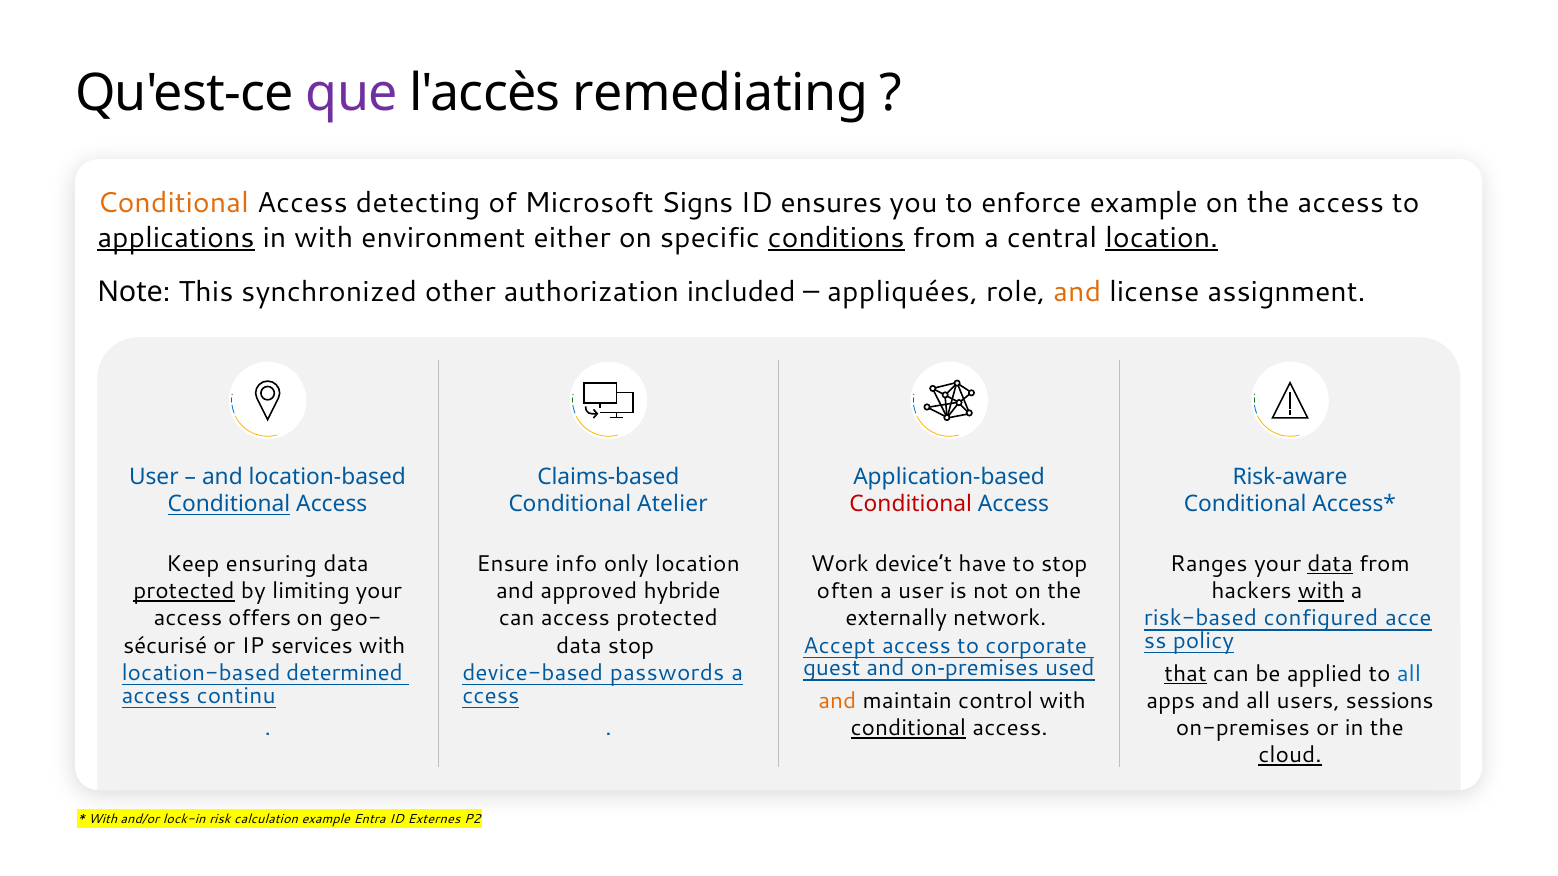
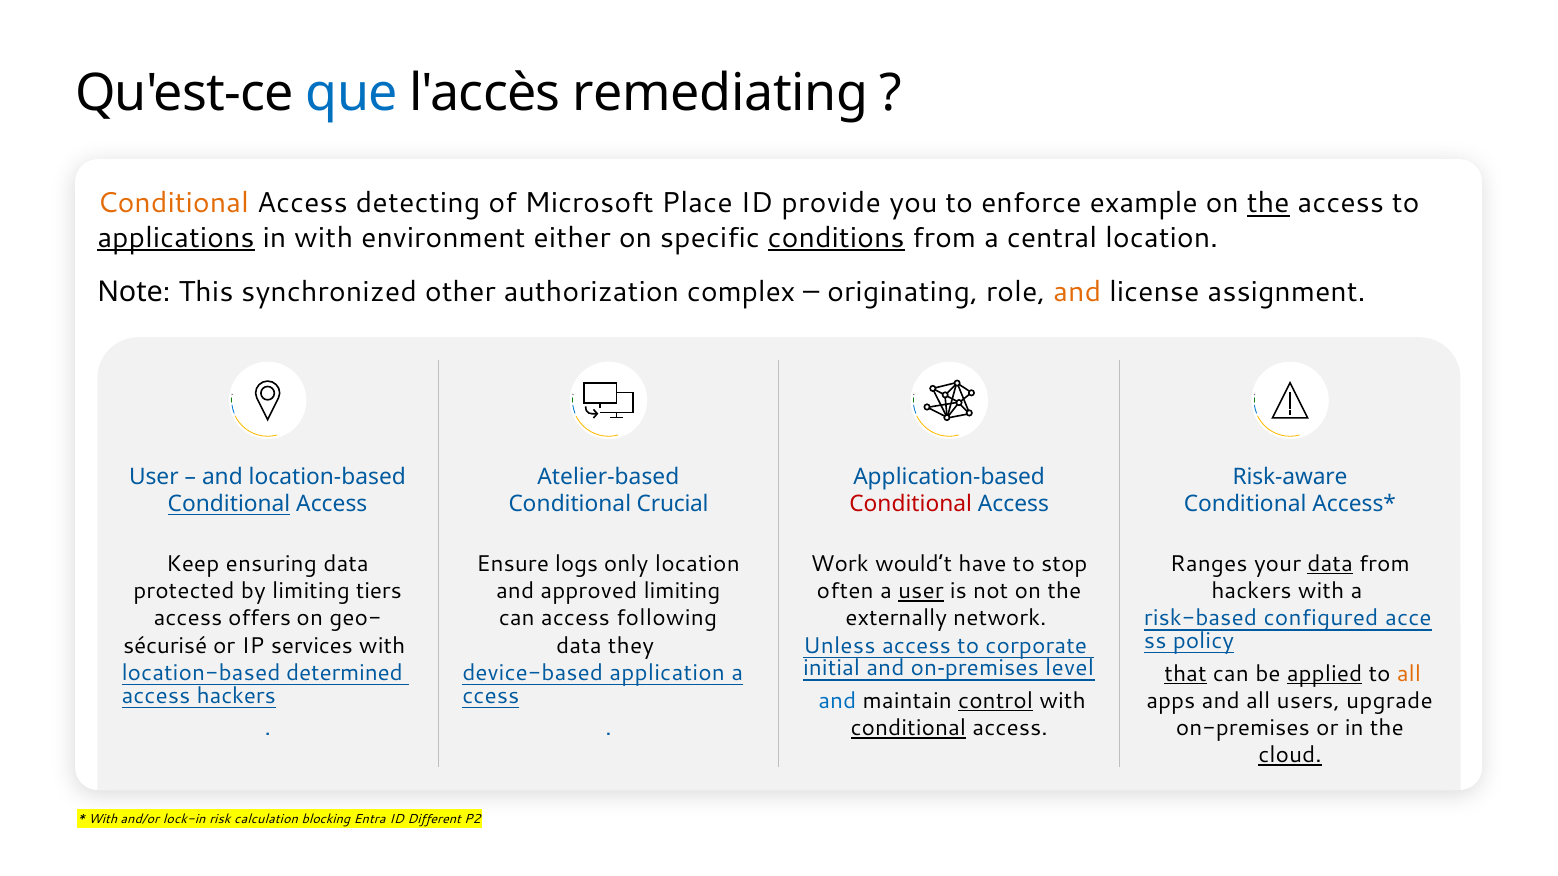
que colour: purple -> blue
Signs: Signs -> Place
ensures: ensures -> provide
the at (1268, 204) underline: none -> present
location at (1162, 238) underline: present -> none
included: included -> complex
appliquées: appliquées -> originating
Claims-based: Claims-based -> Atelier-based
Atelier: Atelier -> Crucial
info: info -> logs
device’t: device’t -> would’t
protected at (184, 591) underline: present -> none
limiting your: your -> tiers
approved hybride: hybride -> limiting
user at (921, 591) underline: none -> present
with at (1321, 591) underline: present -> none
access protected: protected -> following
data stop: stop -> they
Accept: Accept -> Unless
guest: guest -> initial
used: used -> level
passwords: passwords -> application
applied underline: none -> present
all at (1409, 674) colour: blue -> orange
access continu: continu -> hackers
and at (837, 701) colour: orange -> blue
control underline: none -> present
sessions: sessions -> upgrade
calculation example: example -> blocking
Externes: Externes -> Different
